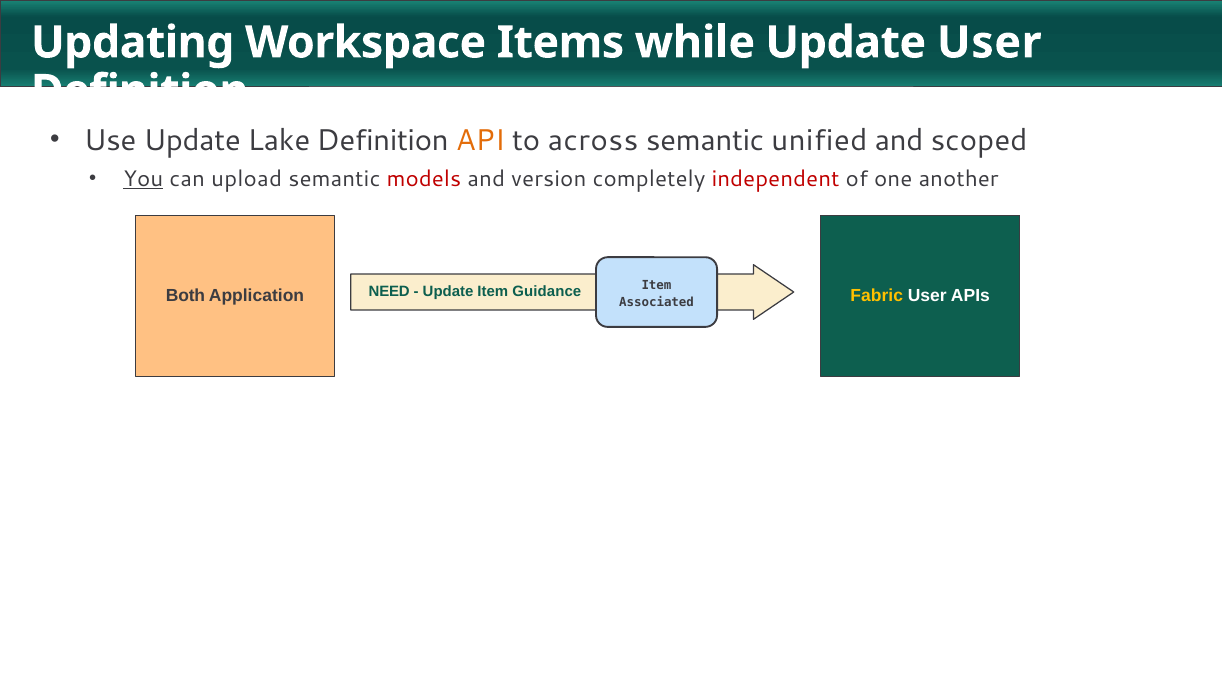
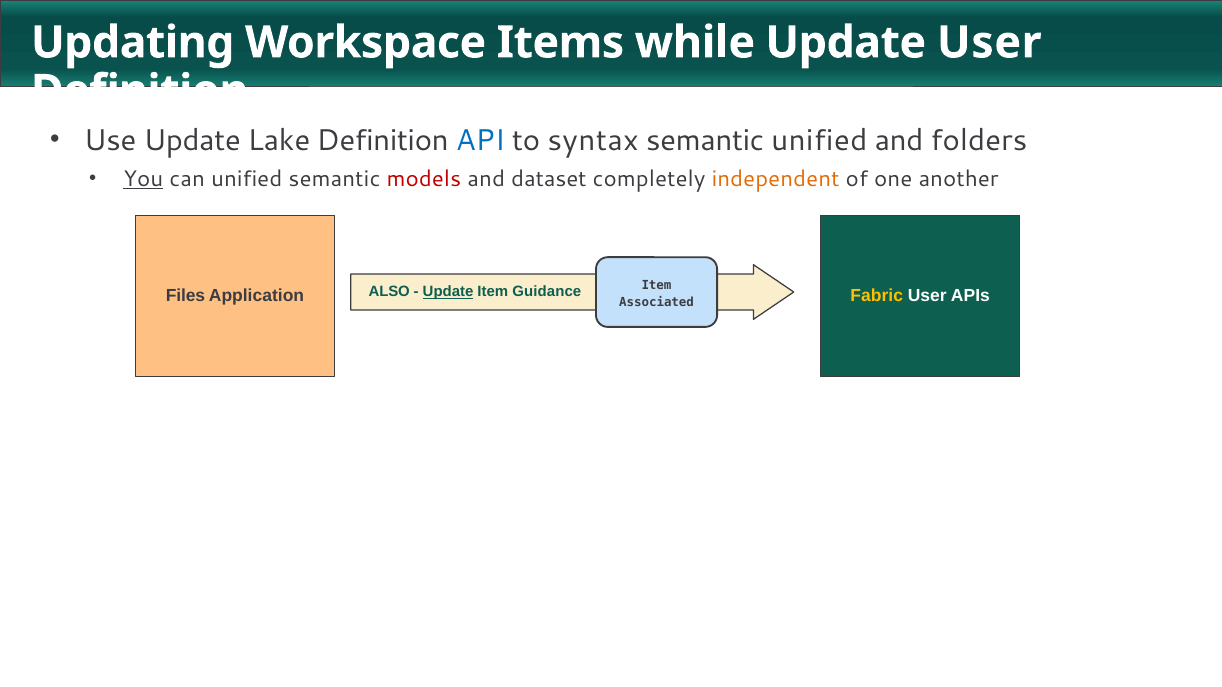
API colour: orange -> blue
across: across -> syntax
scoped: scoped -> folders
can upload: upload -> unified
version: version -> dataset
independent colour: red -> orange
NEED: NEED -> ALSO
Update at (448, 292) underline: none -> present
Both: Both -> Files
